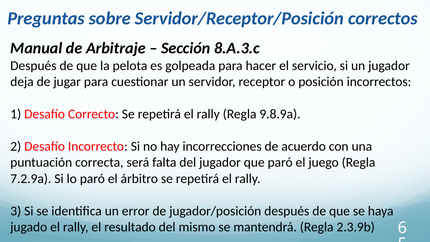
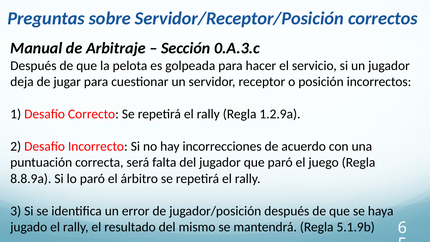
8.A.3.c: 8.A.3.c -> 0.A.3.c
9.8.9a: 9.8.9a -> 1.2.9a
7.2.9a: 7.2.9a -> 8.8.9a
2.3.9b: 2.3.9b -> 5.1.9b
